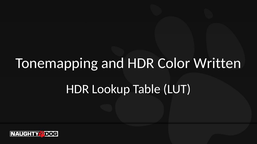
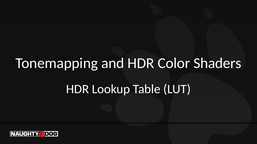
Written: Written -> Shaders
